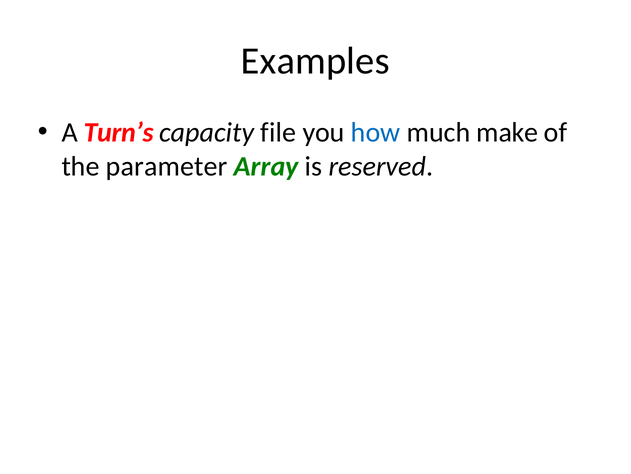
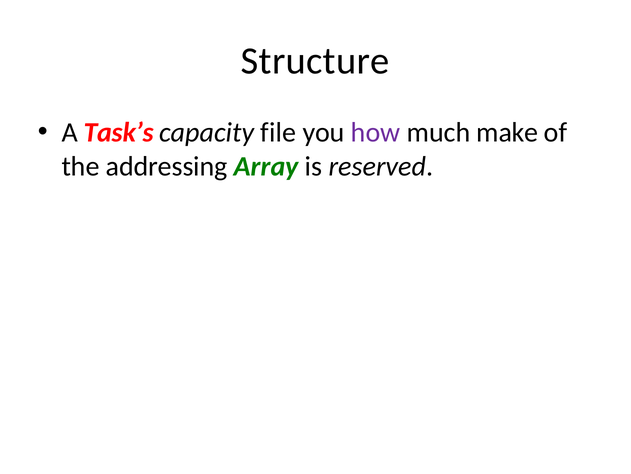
Examples: Examples -> Structure
Turn’s: Turn’s -> Task’s
how colour: blue -> purple
parameter: parameter -> addressing
